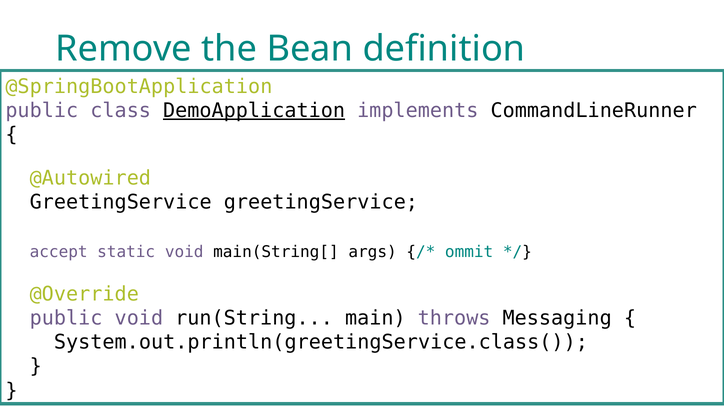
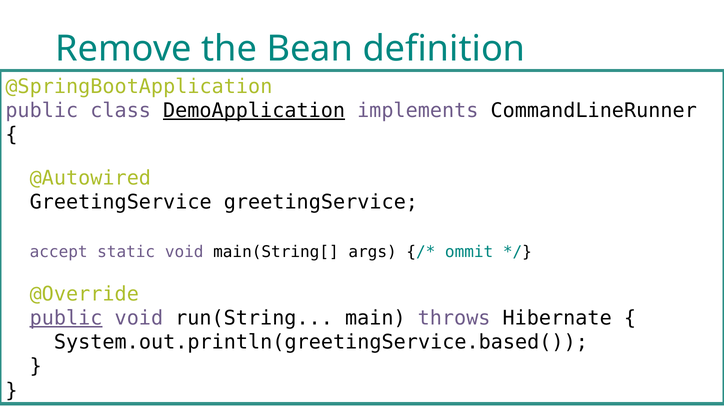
public at (66, 318) underline: none -> present
Messaging: Messaging -> Hibernate
System.out.println(greetingService.class(: System.out.println(greetingService.class( -> System.out.println(greetingService.based(
